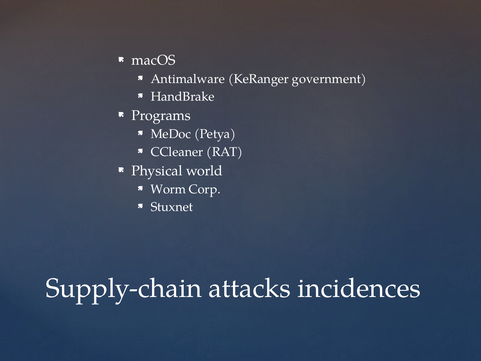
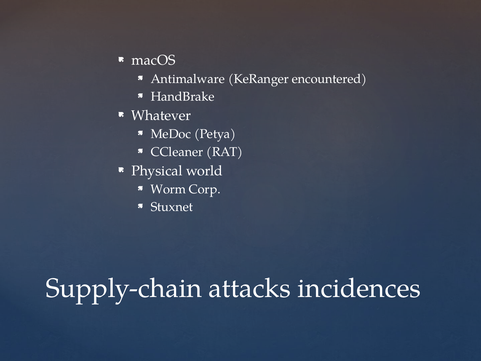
government: government -> encountered
Programs: Programs -> Whatever
